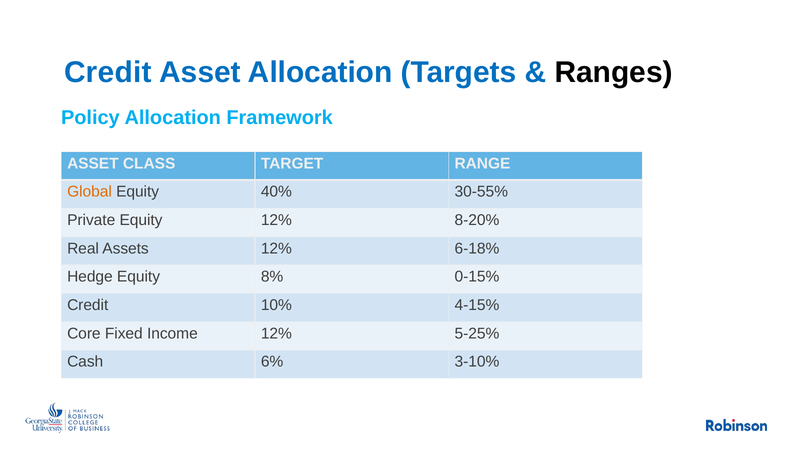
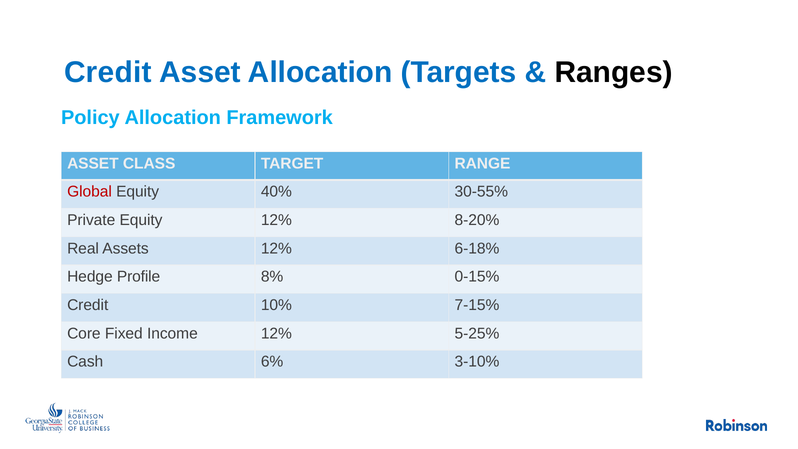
Global colour: orange -> red
Hedge Equity: Equity -> Profile
4-15%: 4-15% -> 7-15%
